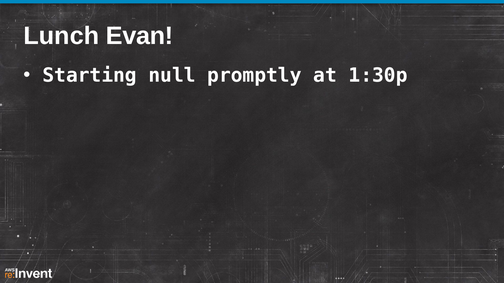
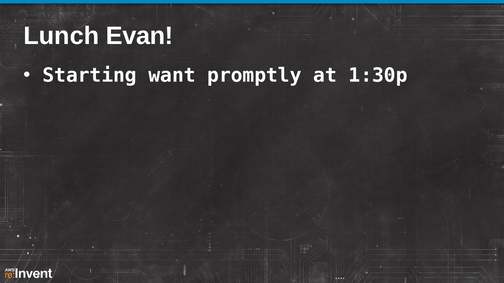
null: null -> want
